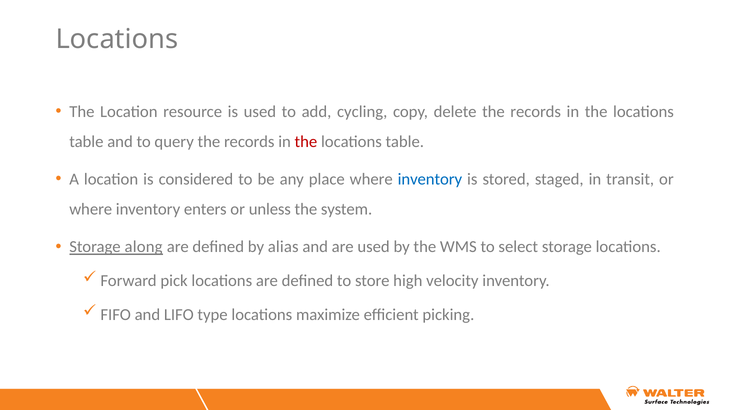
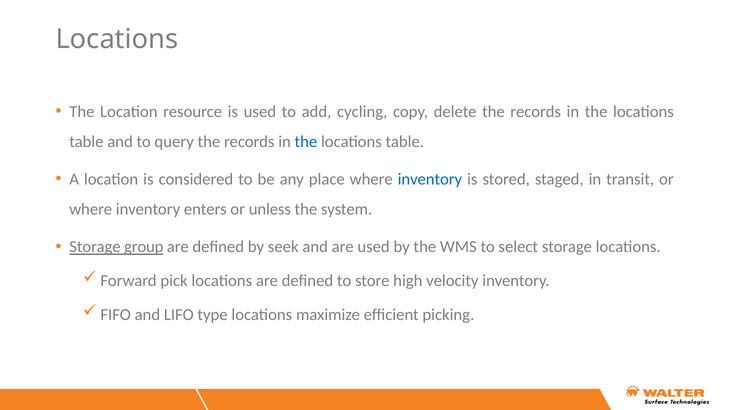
the at (306, 142) colour: red -> blue
along: along -> group
alias: alias -> seek
